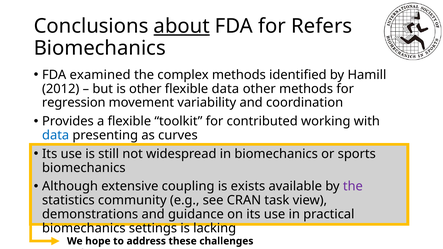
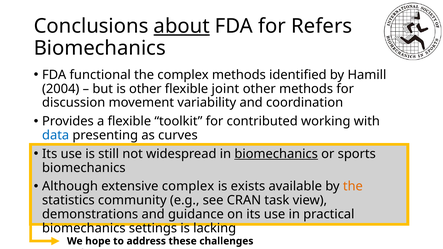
examined: examined -> functional
2012: 2012 -> 2004
flexible data: data -> joint
regression: regression -> discussion
biomechanics at (276, 154) underline: none -> present
extensive coupling: coupling -> complex
the at (353, 186) colour: purple -> orange
